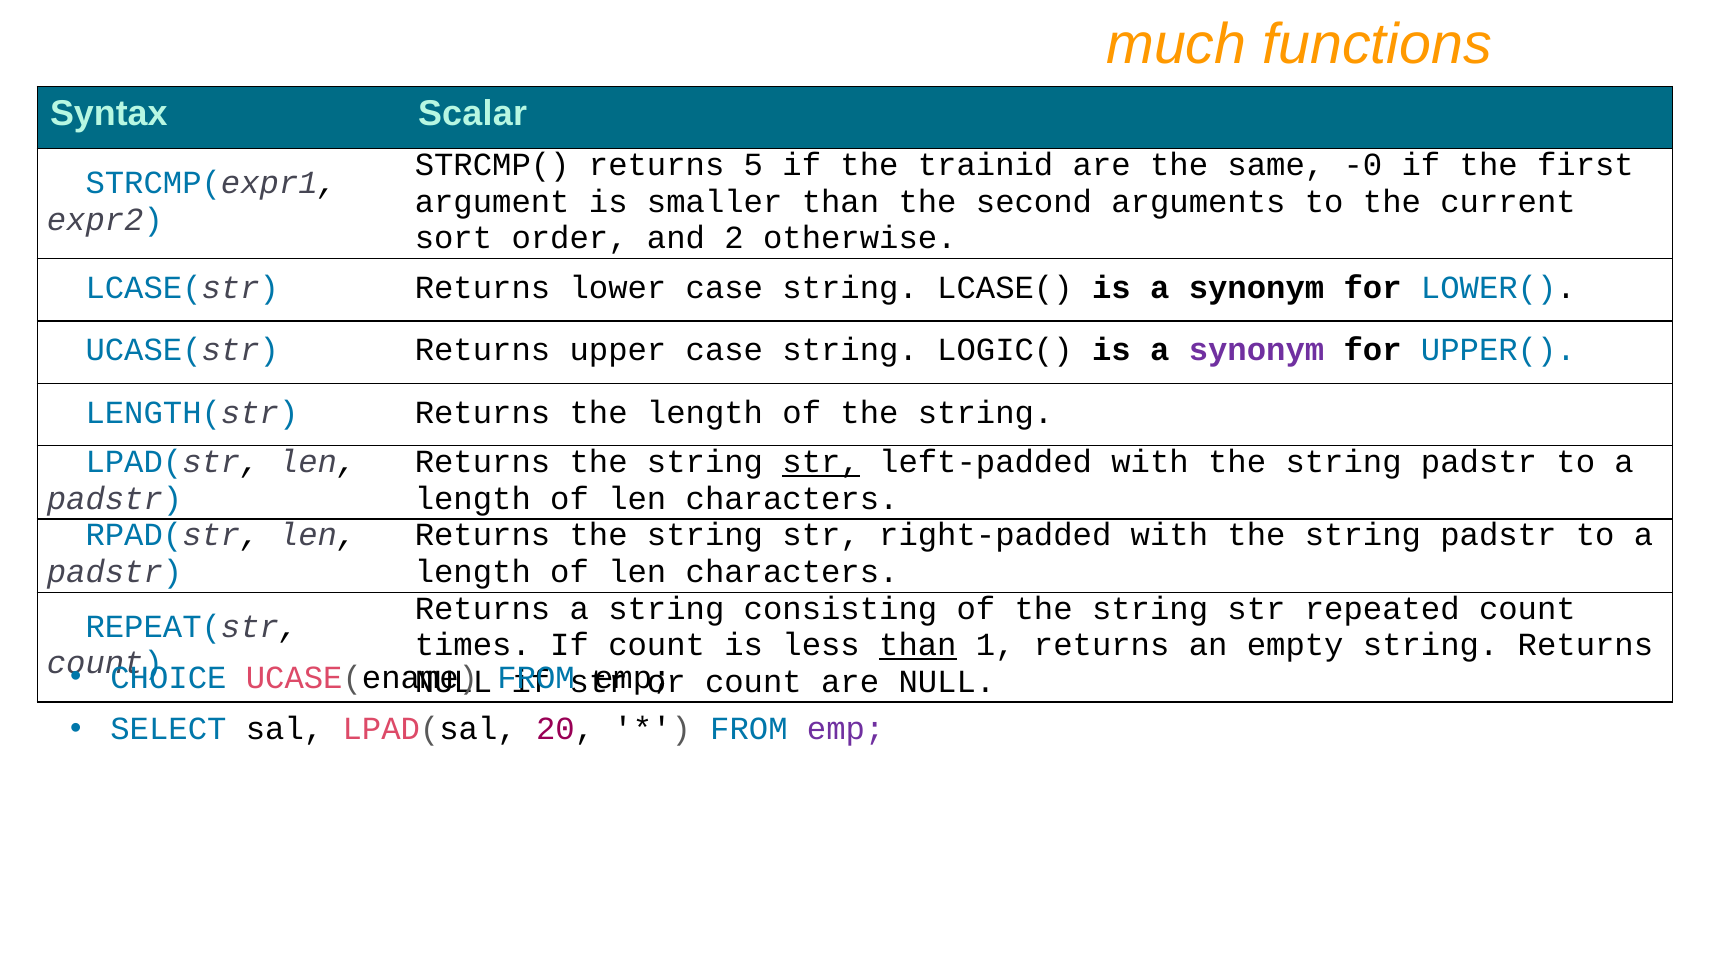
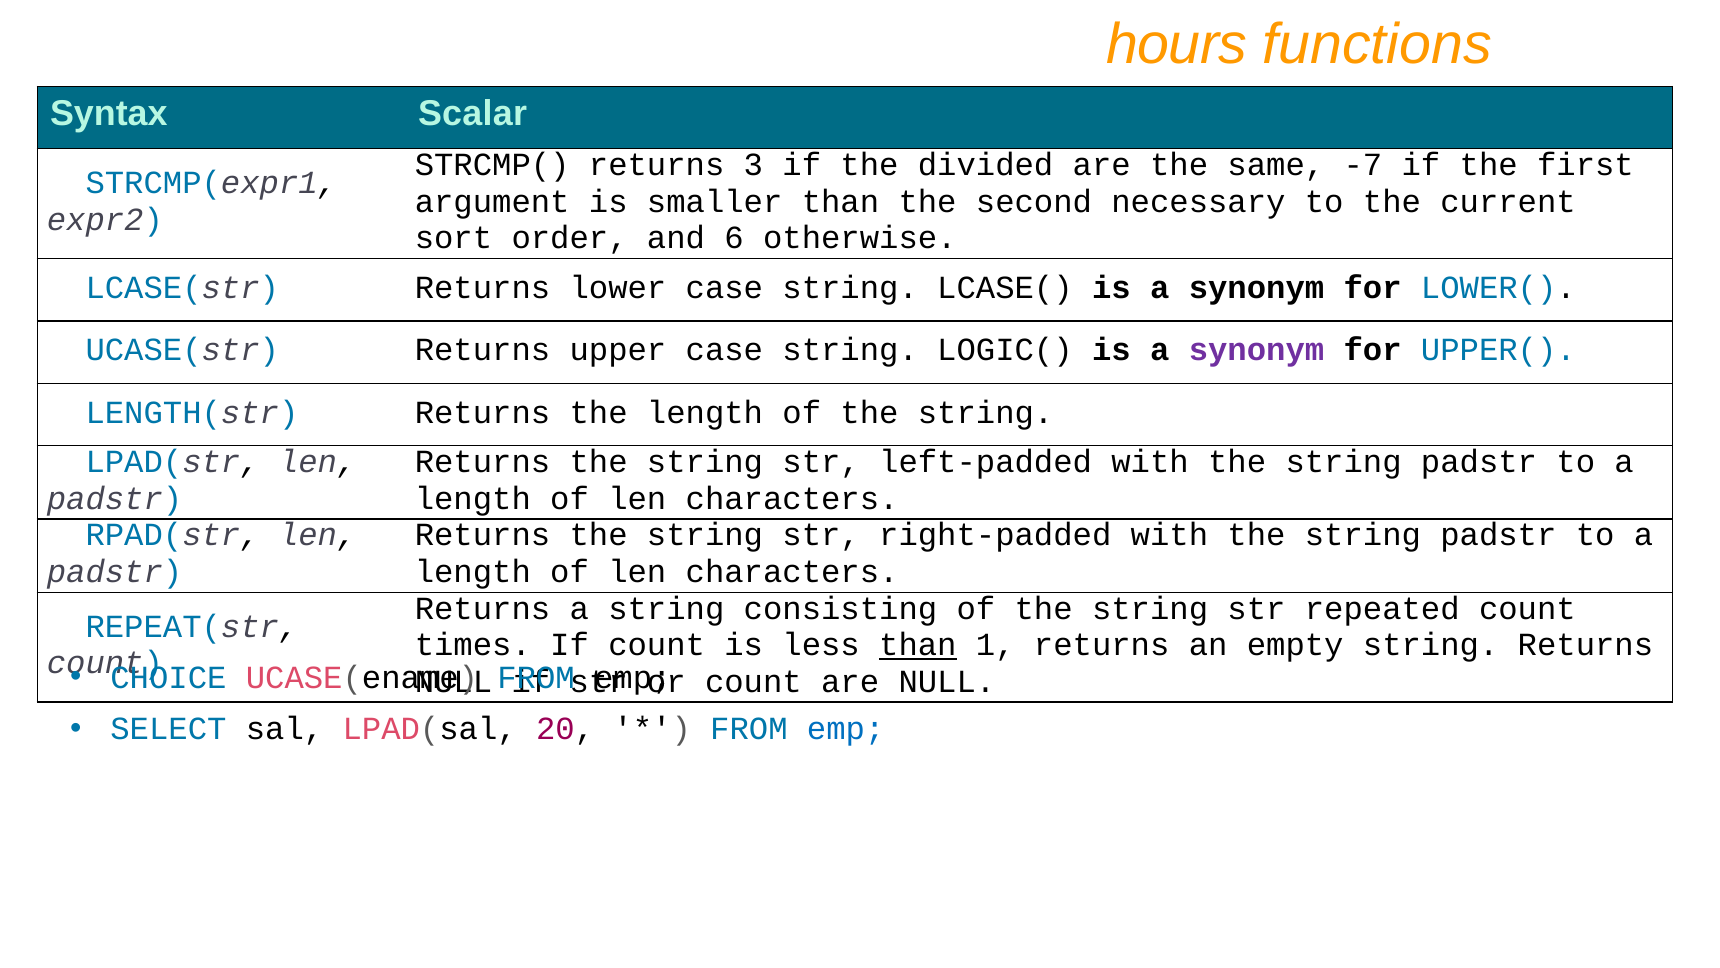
much: much -> hours
5: 5 -> 3
trainid: trainid -> divided
-0: -0 -> -7
arguments: arguments -> necessary
2: 2 -> 6
str at (821, 462) underline: present -> none
emp at (846, 729) colour: purple -> blue
